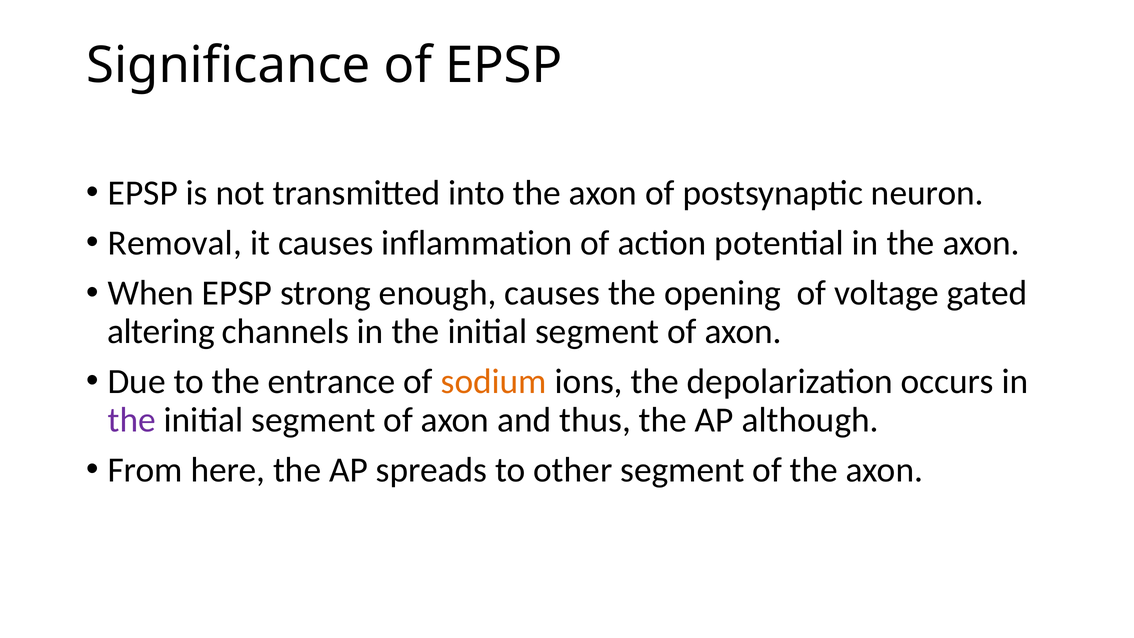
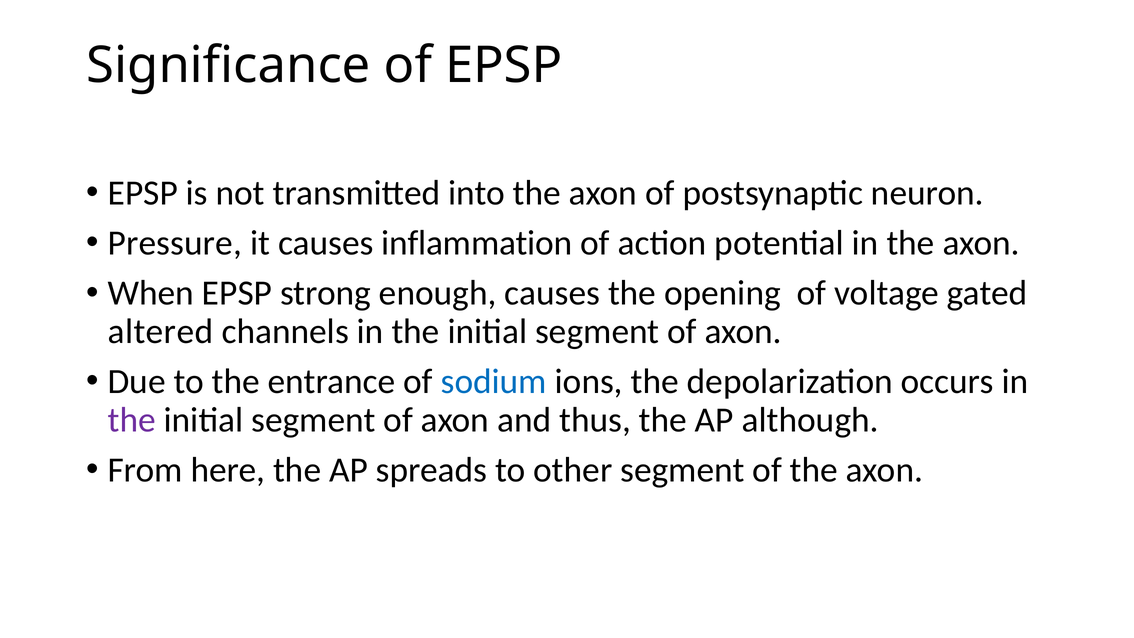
Removal: Removal -> Pressure
altering: altering -> altered
sodium colour: orange -> blue
